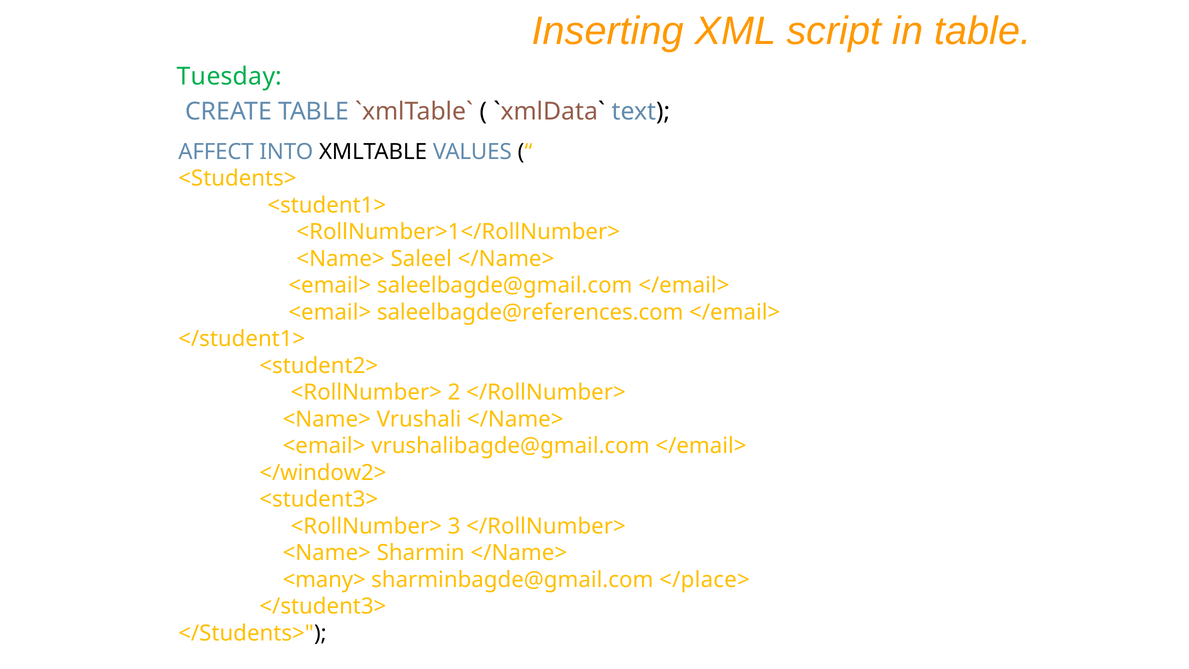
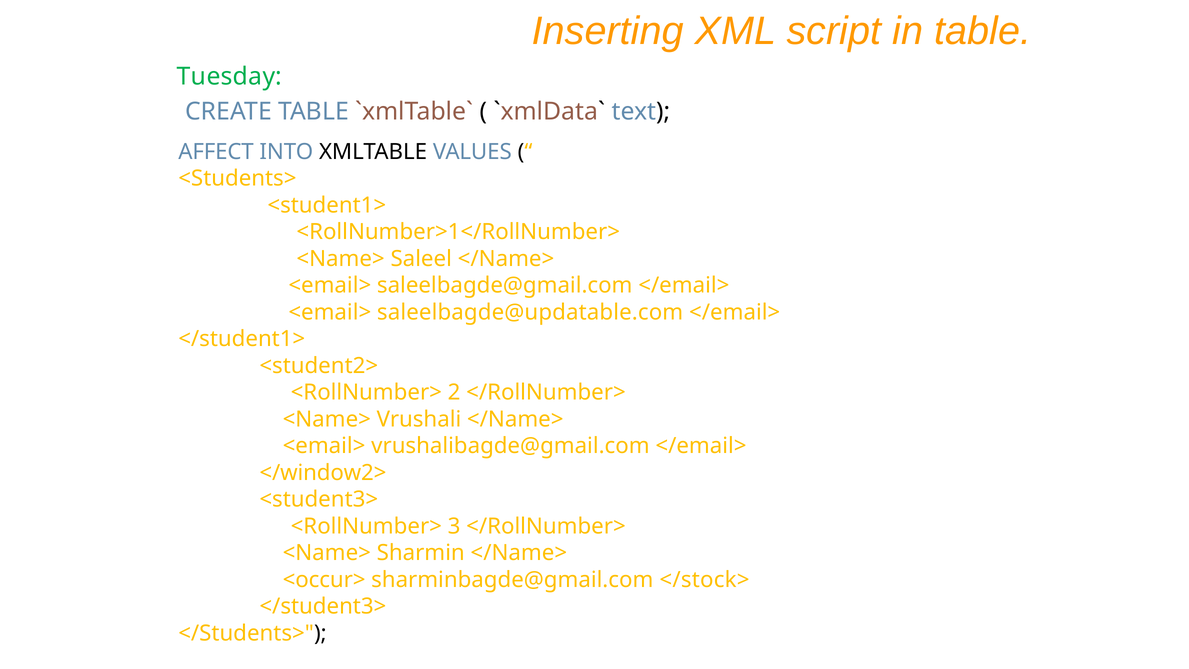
saleelbagde@references.com: saleelbagde@references.com -> saleelbagde@updatable.com
<many>: <many> -> <occur>
</place>: </place> -> </stock>
